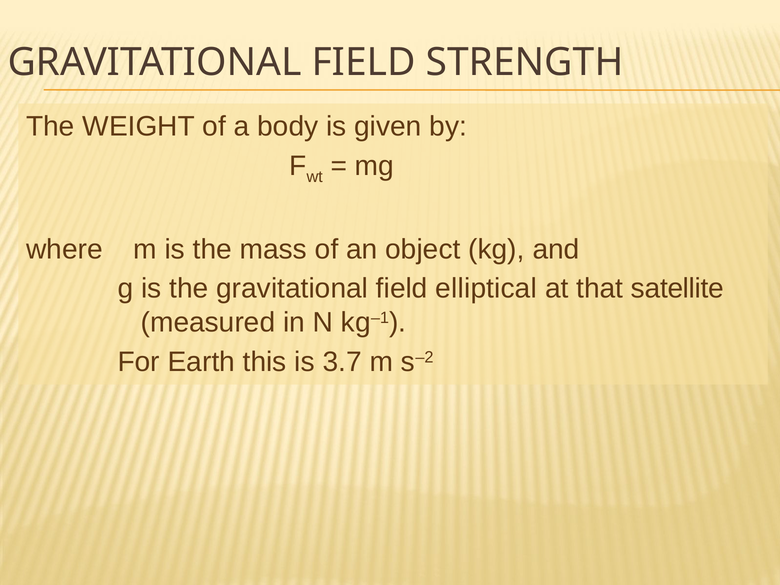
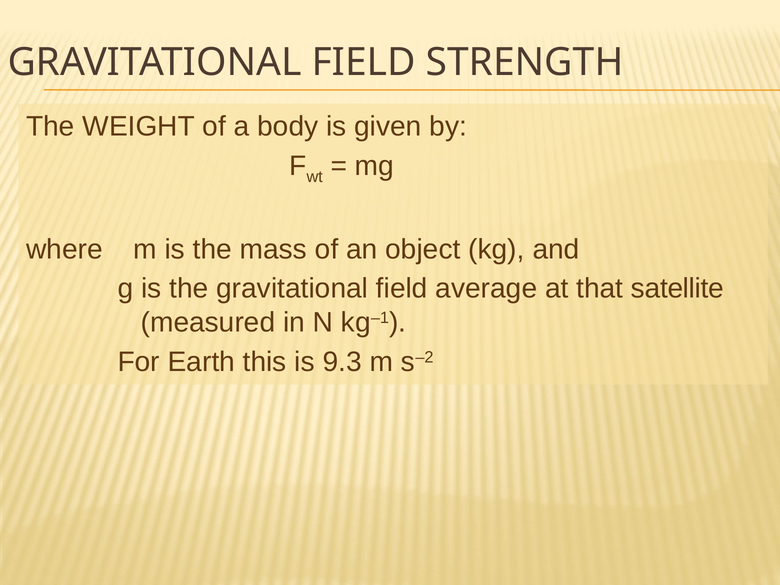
elliptical: elliptical -> average
3.7: 3.7 -> 9.3
